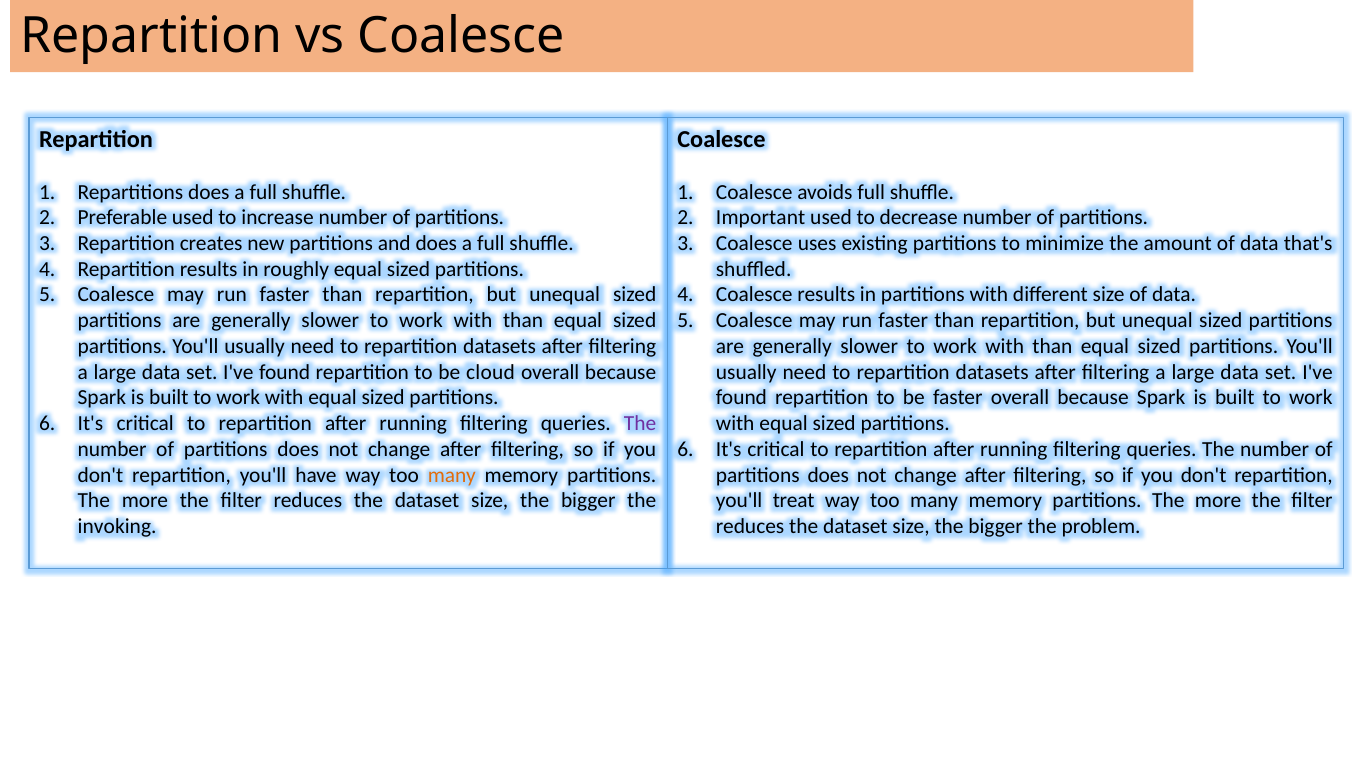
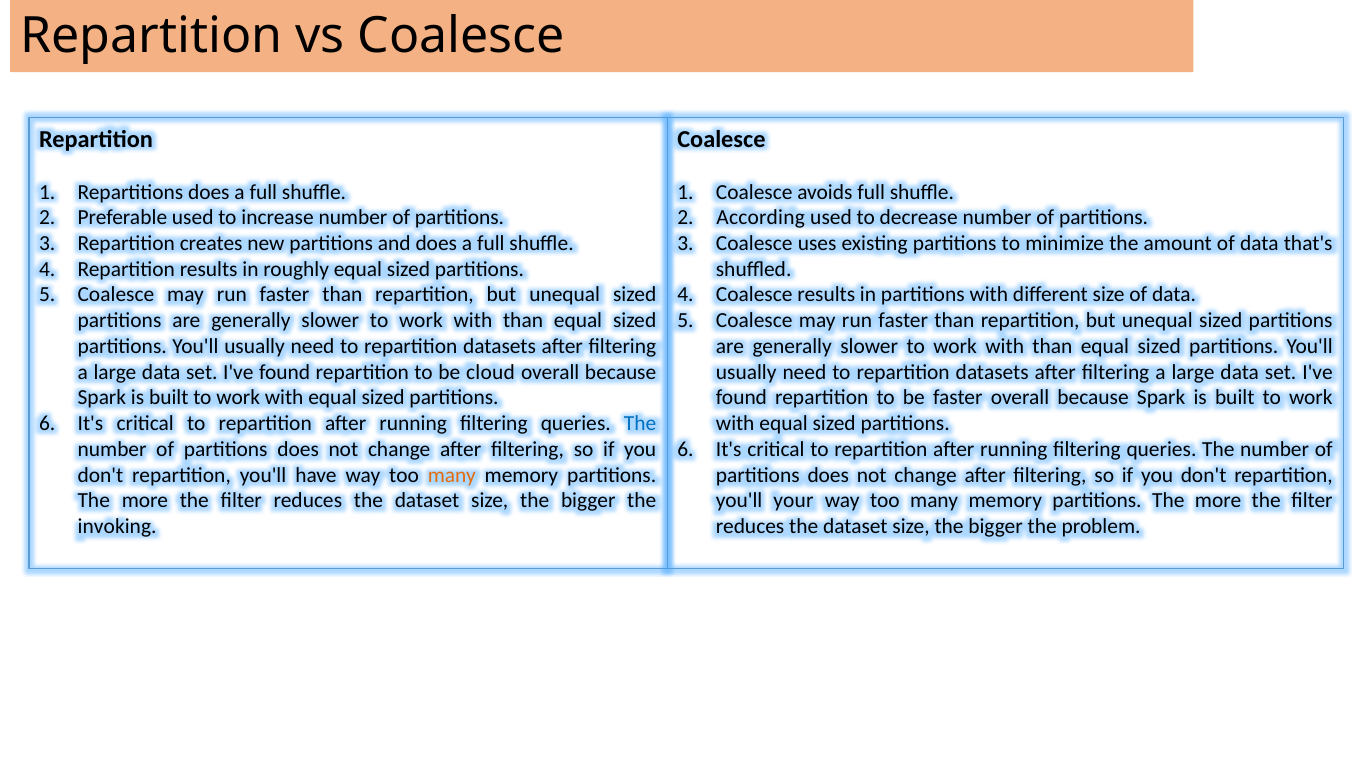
Important: Important -> According
The at (640, 423) colour: purple -> blue
treat: treat -> your
